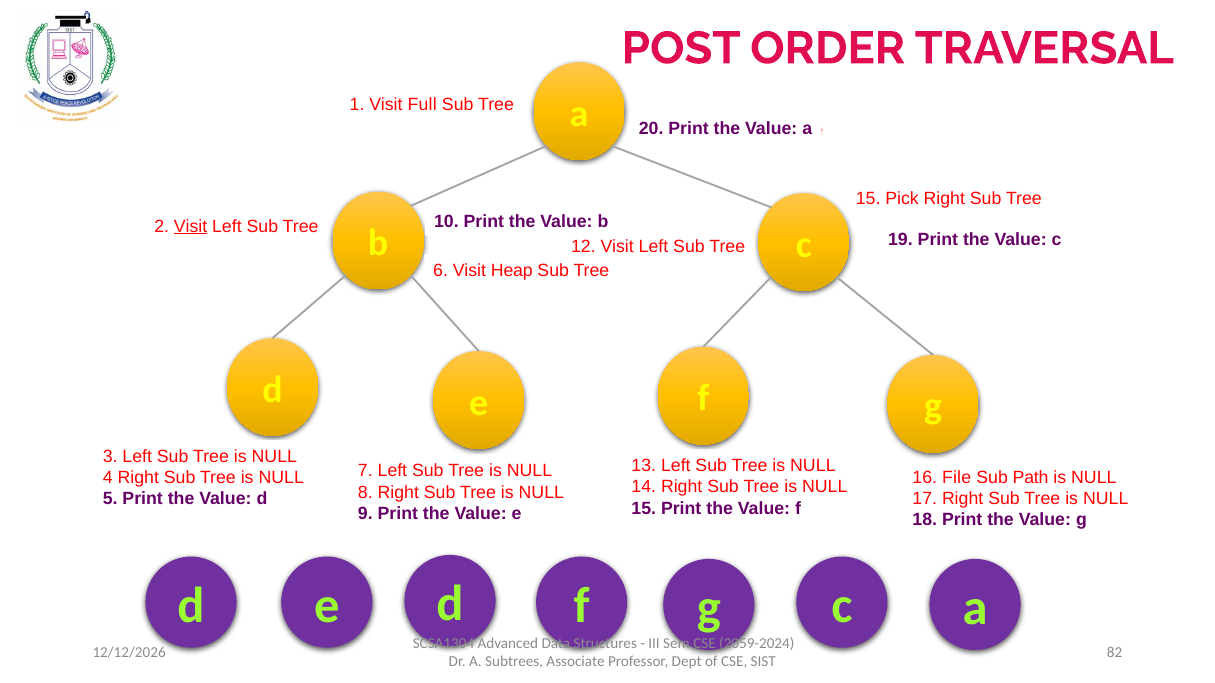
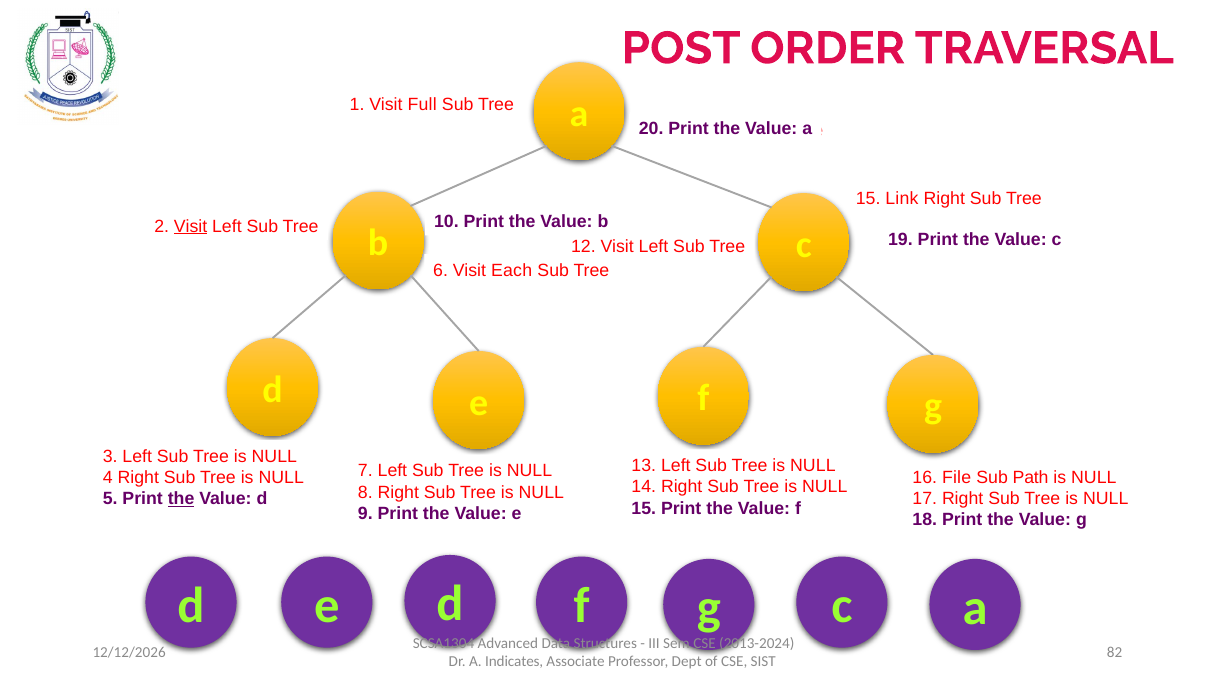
Pick: Pick -> Link
Heap: Heap -> Each
the at (181, 499) underline: none -> present
2059-2024: 2059-2024 -> 2013-2024
Subtrees: Subtrees -> Indicates
